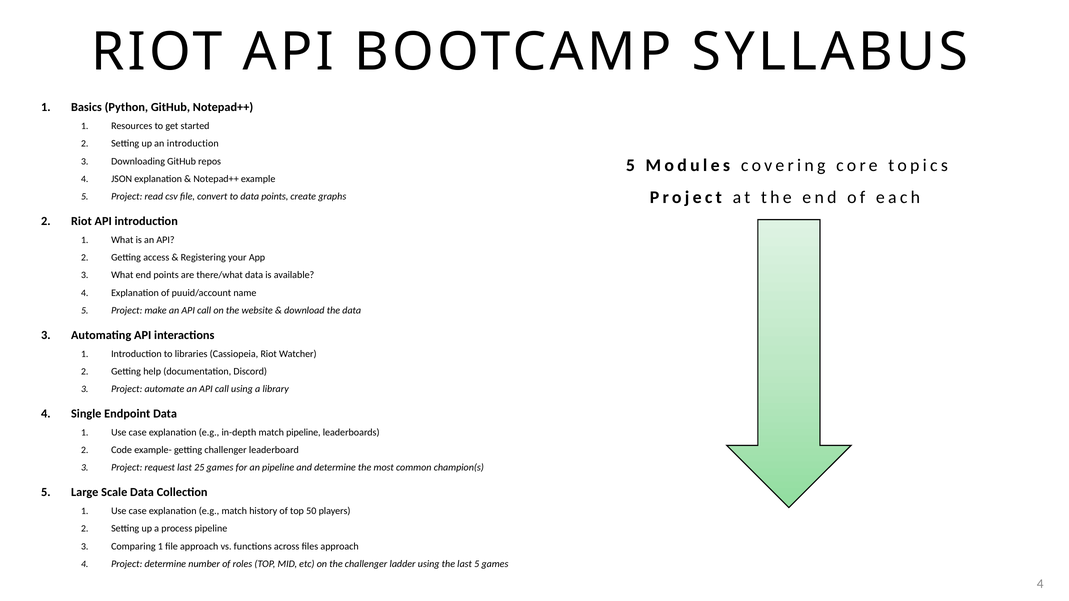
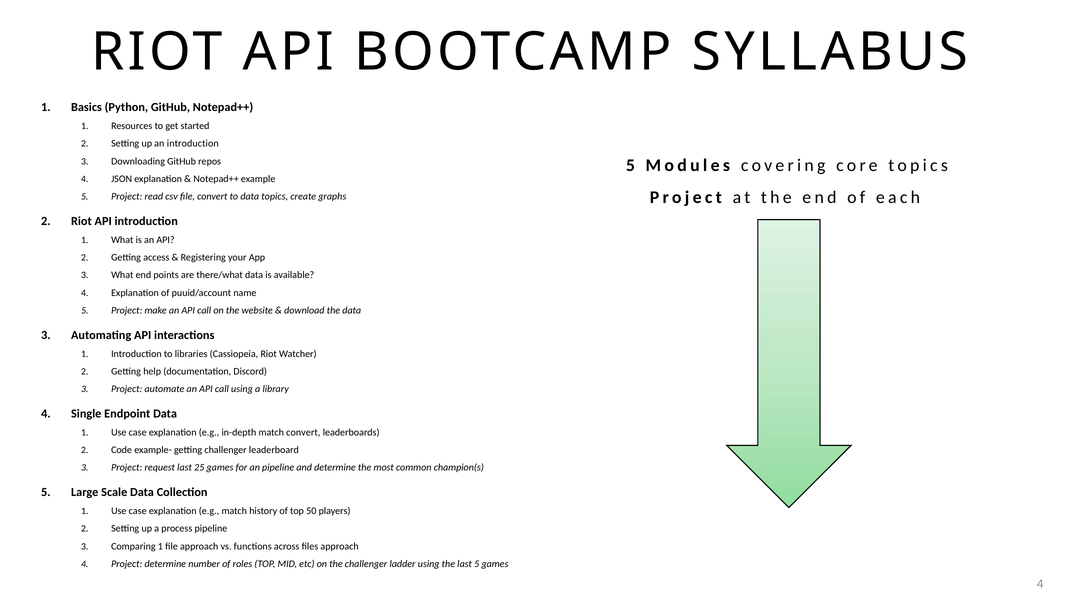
data points: points -> topics
match pipeline: pipeline -> convert
